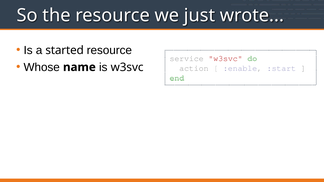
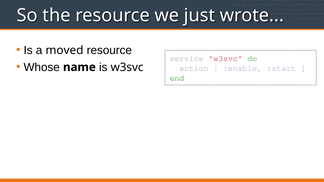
started: started -> moved
